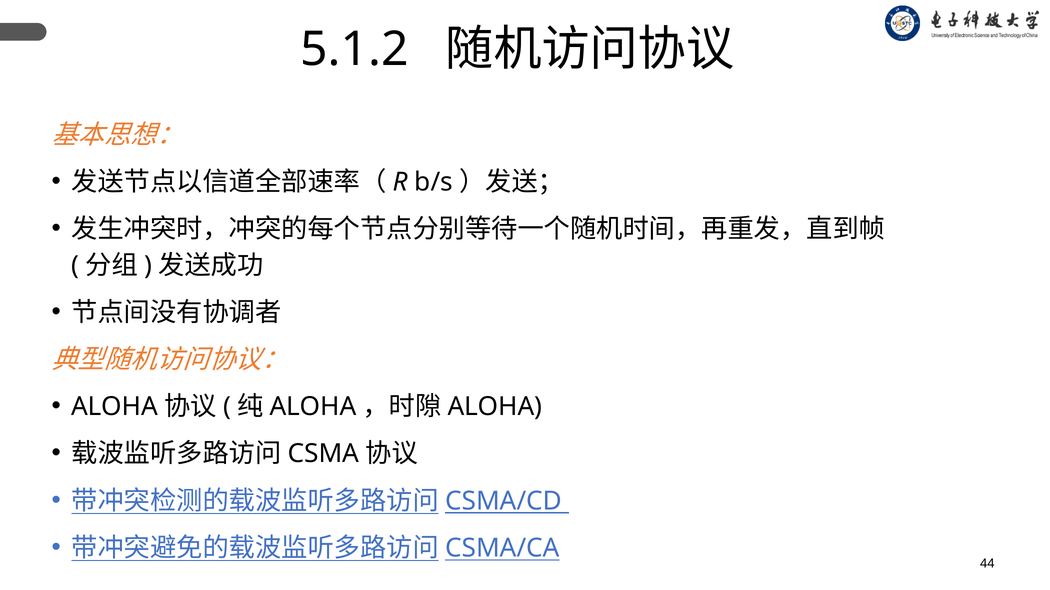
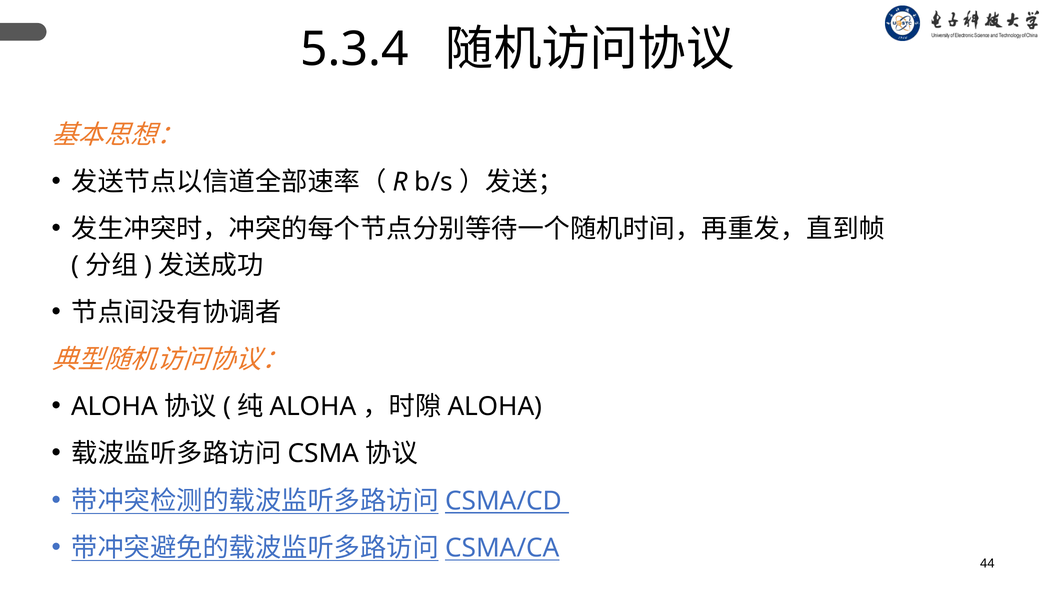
5.1.2: 5.1.2 -> 5.3.4
